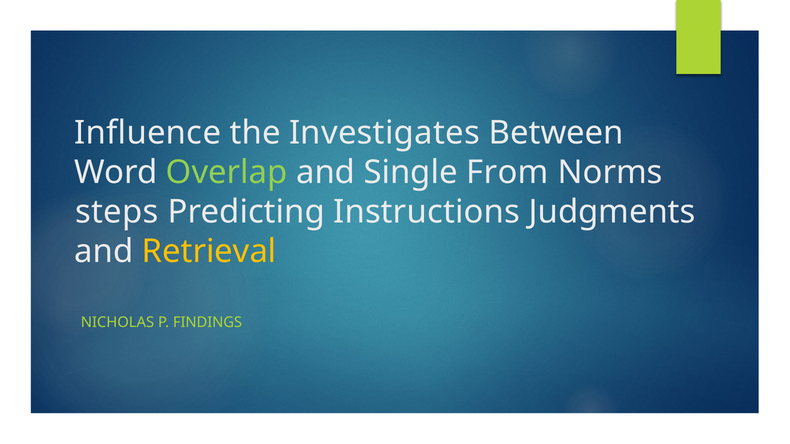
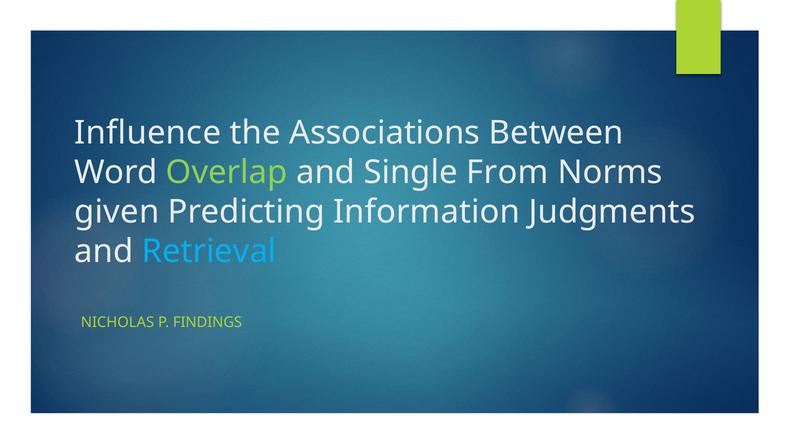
Investigates: Investigates -> Associations
steps: steps -> given
Instructions: Instructions -> Information
Retrieval colour: yellow -> light blue
